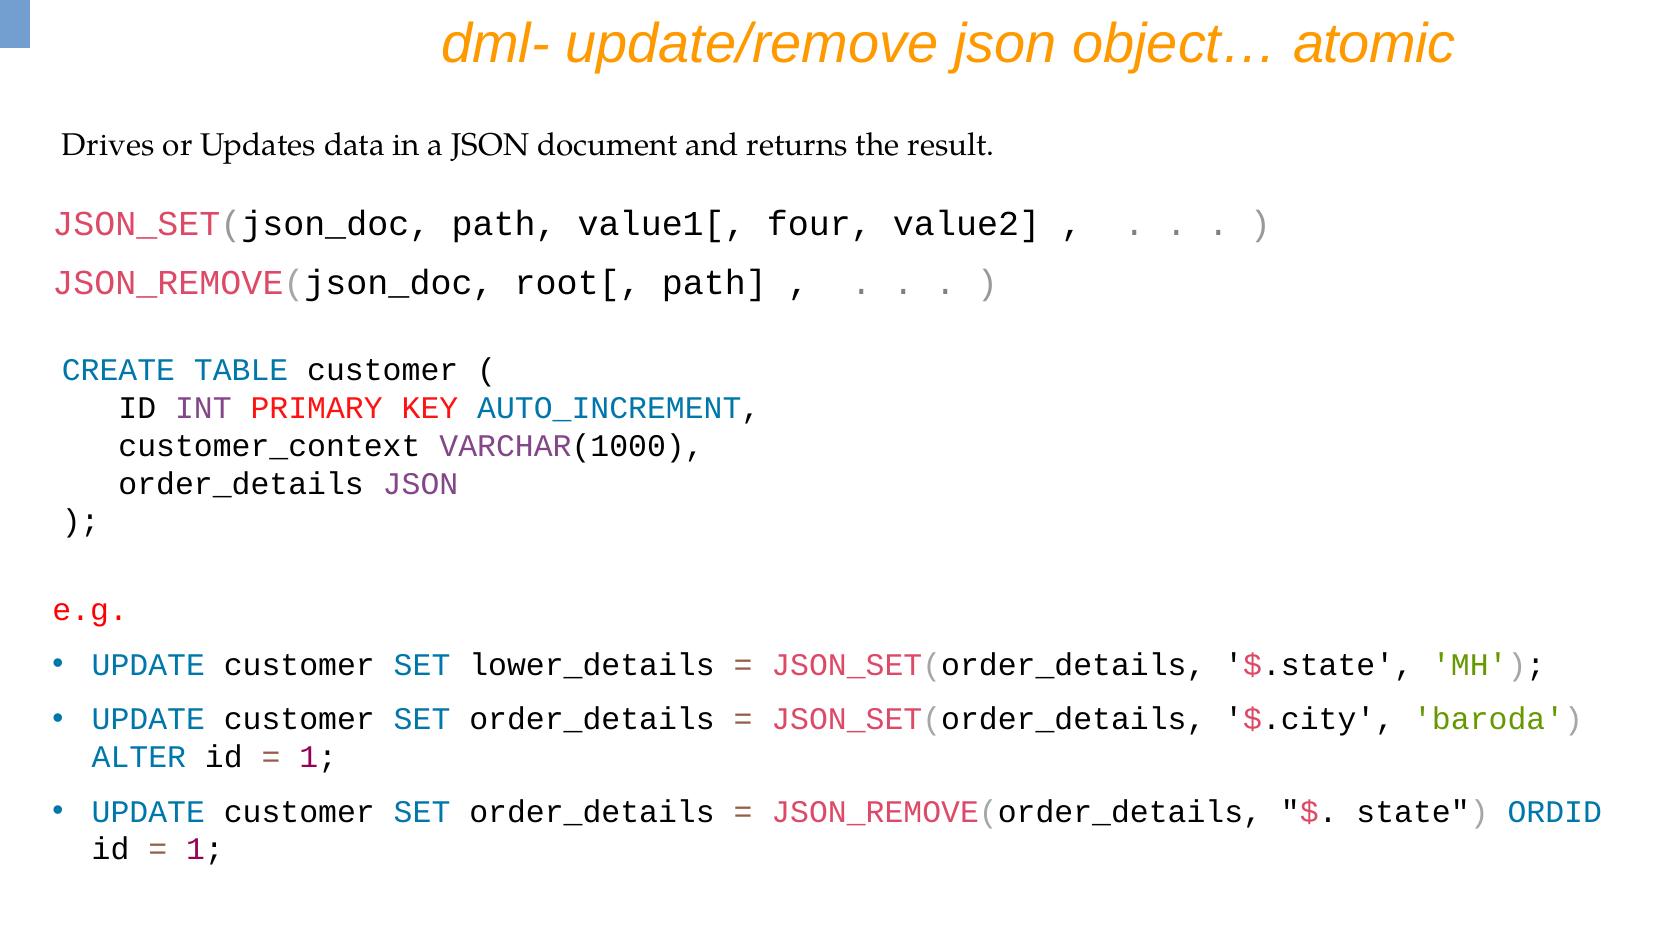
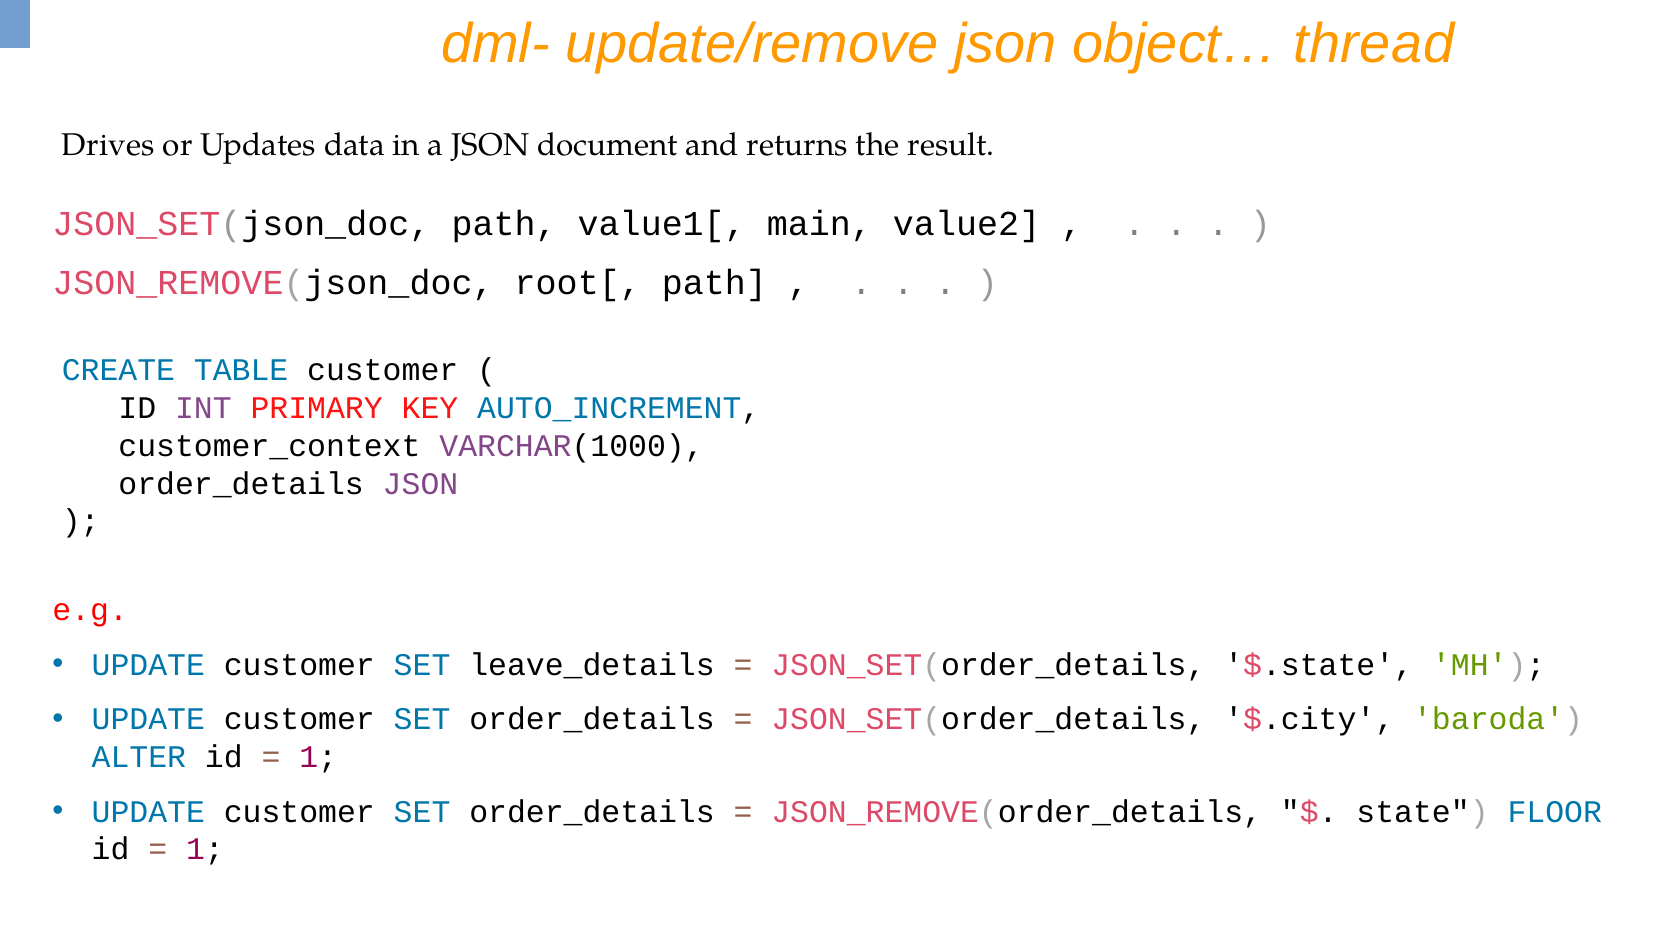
atomic: atomic -> thread
four: four -> main
lower_details: lower_details -> leave_details
ORDID: ORDID -> FLOOR
